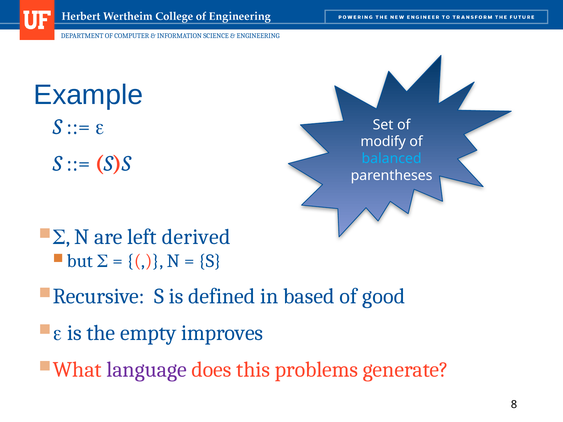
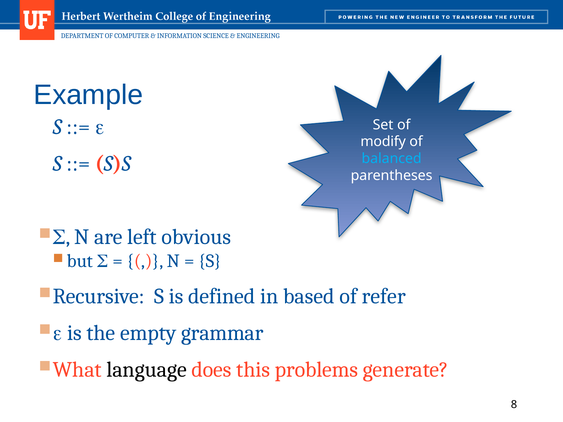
derived: derived -> obvious
good: good -> refer
improves: improves -> grammar
language colour: purple -> black
